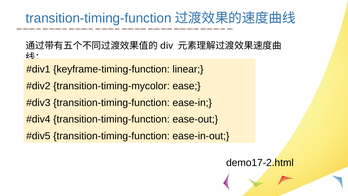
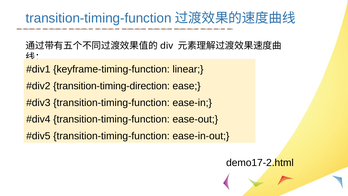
transition-timing-mycolor: transition-timing-mycolor -> transition-timing-direction
